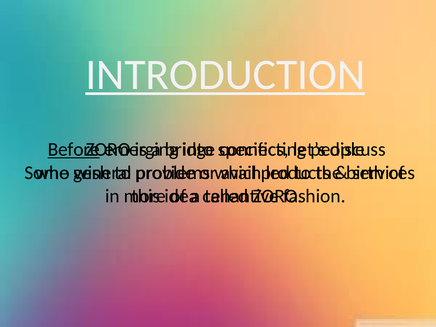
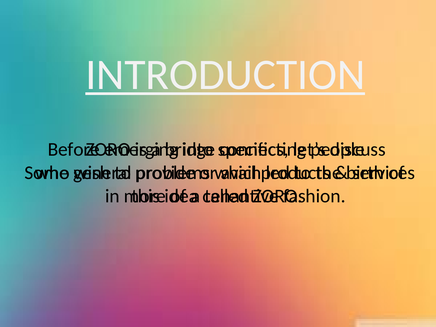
Before underline: present -> none
